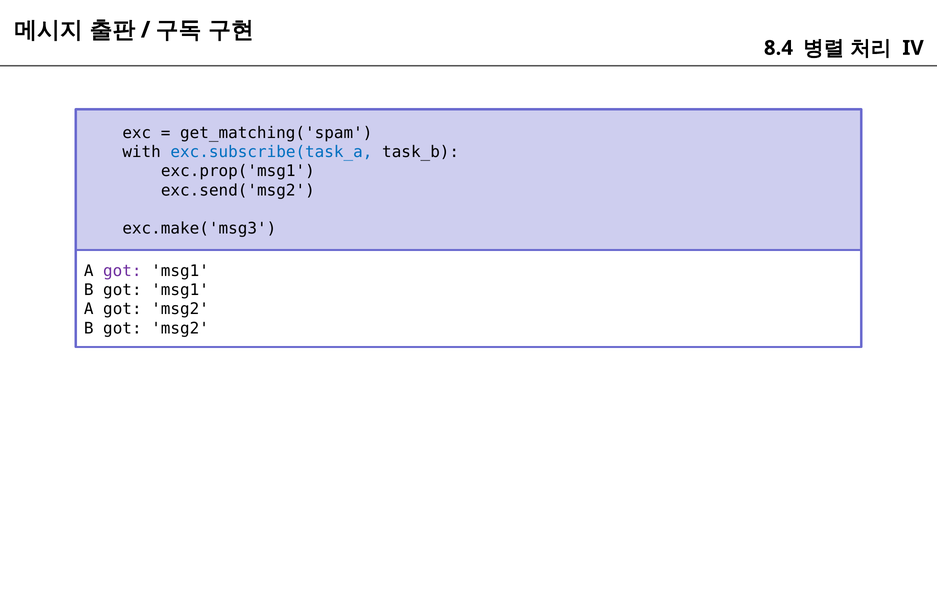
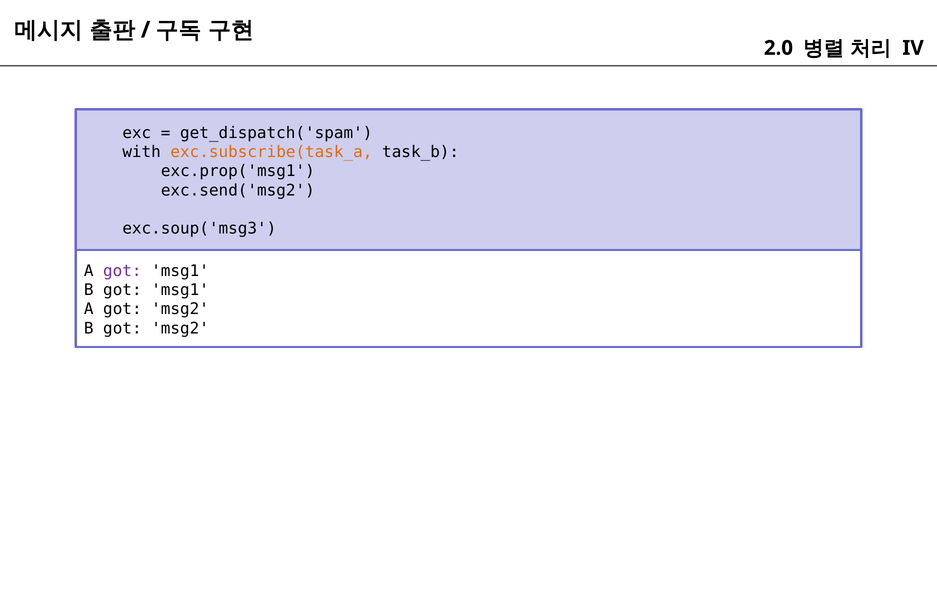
8.4: 8.4 -> 2.0
get_matching('spam: get_matching('spam -> get_dispatch('spam
exc.subscribe(task_a colour: blue -> orange
exc.make('msg3: exc.make('msg3 -> exc.soup('msg3
